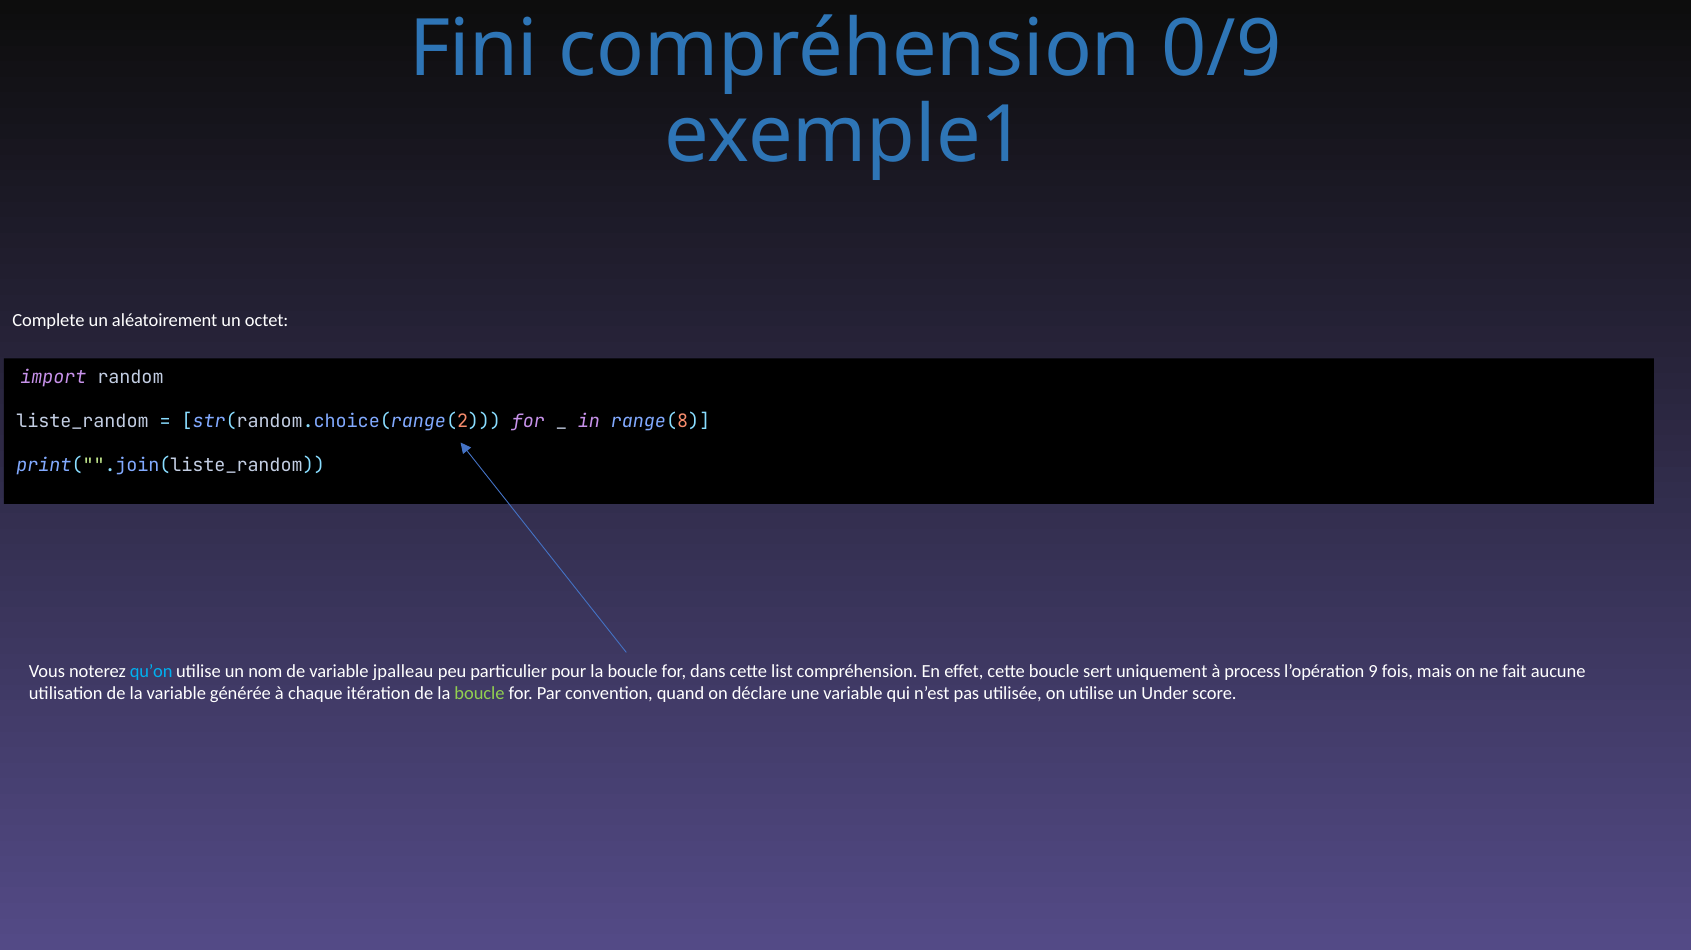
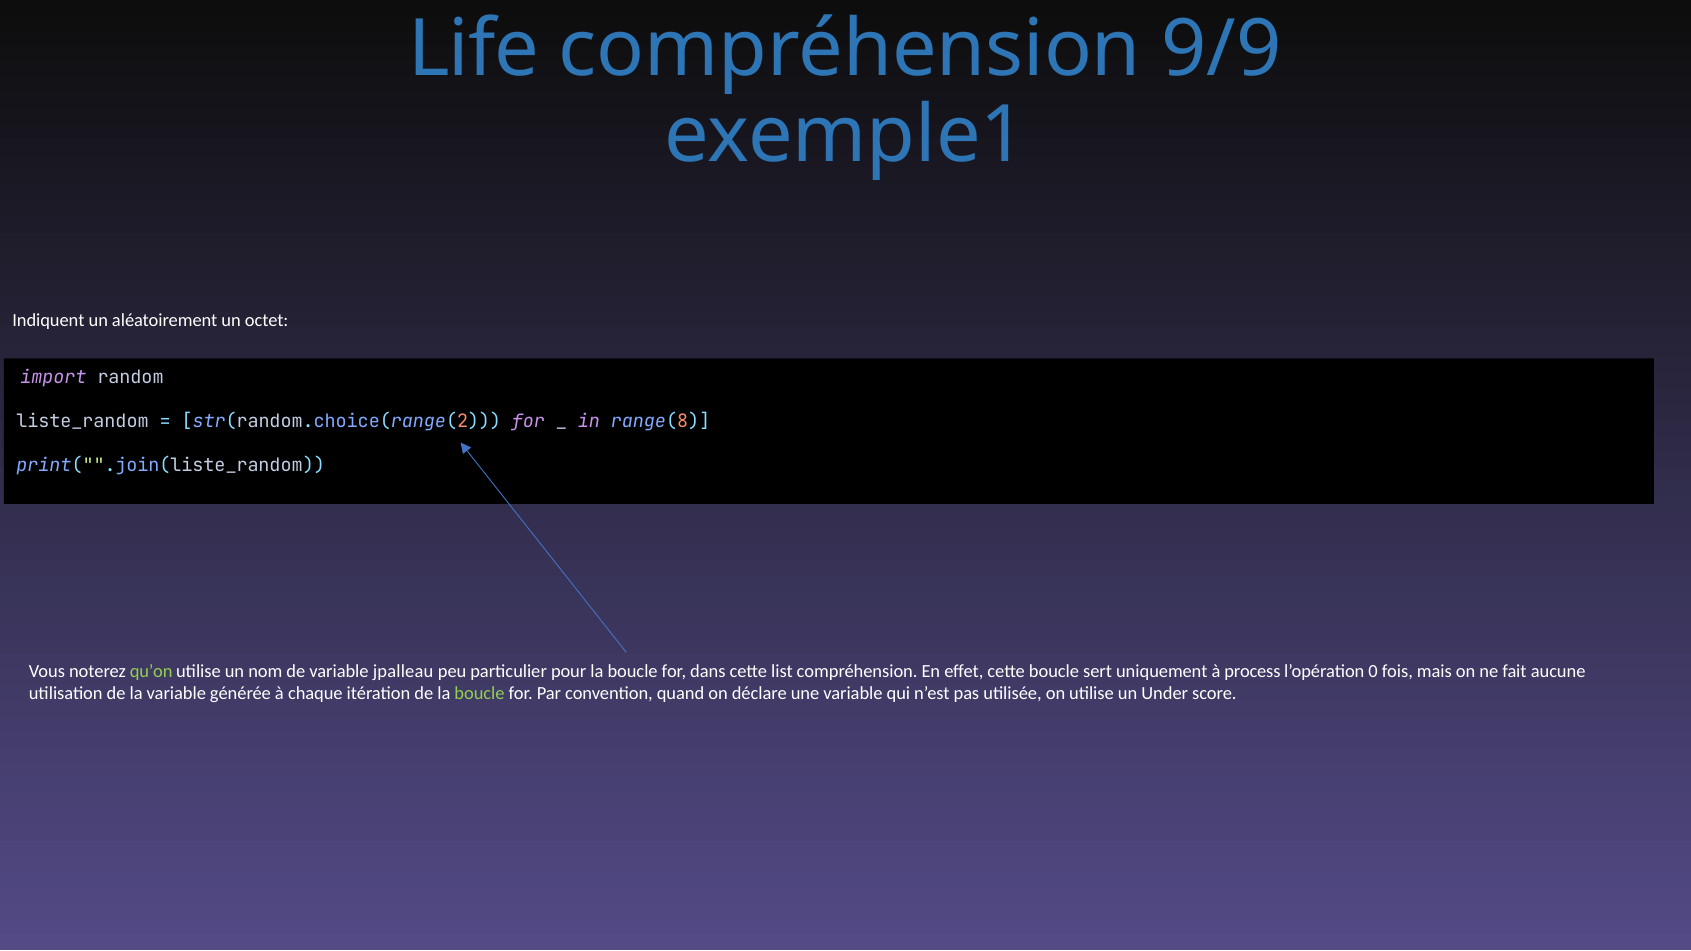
Fini: Fini -> Life
0/9: 0/9 -> 9/9
Complete: Complete -> Indiquent
qu’on colour: light blue -> light green
9: 9 -> 0
